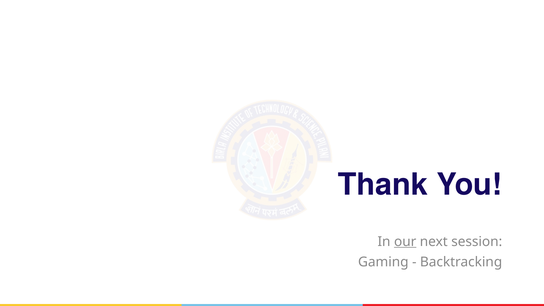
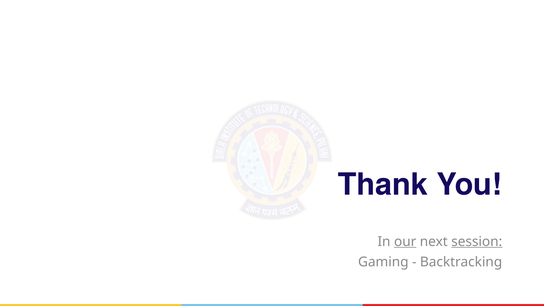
session underline: none -> present
